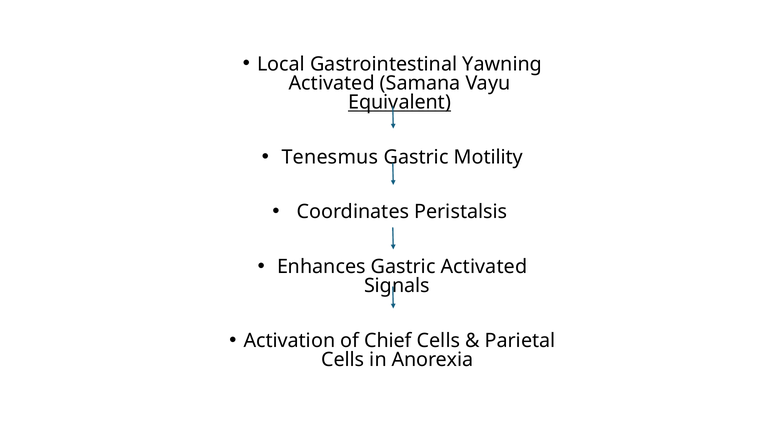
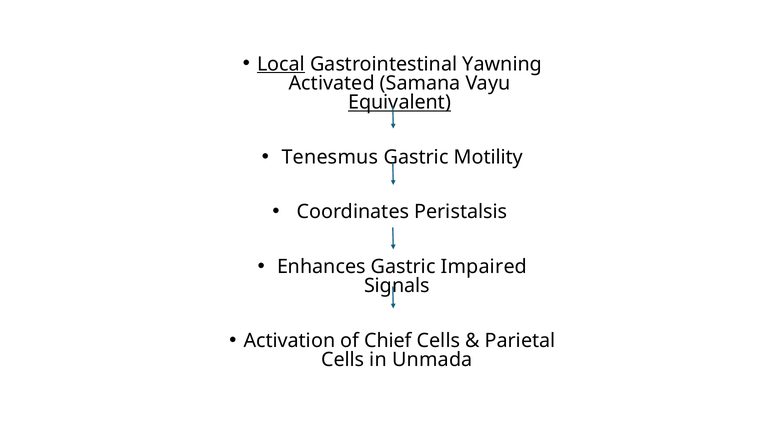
Local underline: none -> present
Gastric Activated: Activated -> Impaired
Anorexia: Anorexia -> Unmada
